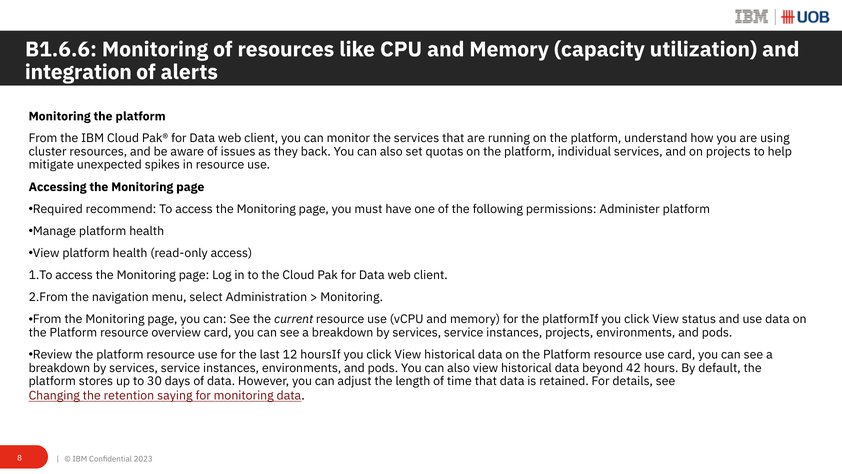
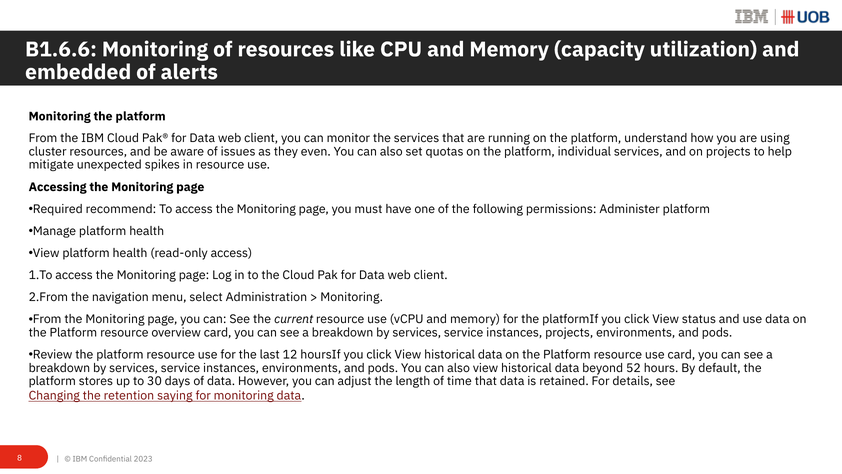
integration: integration -> embedded
back: back -> even
42: 42 -> 52
